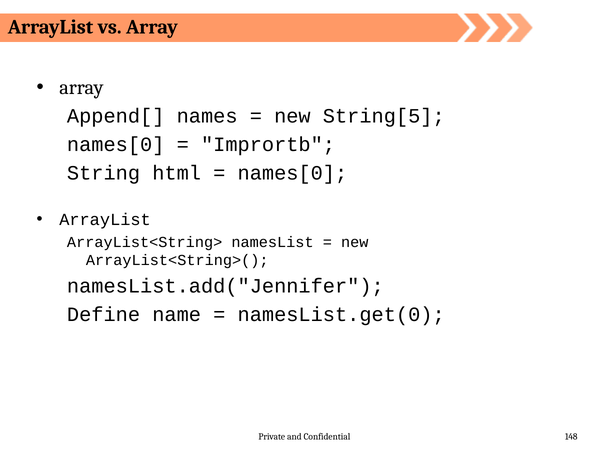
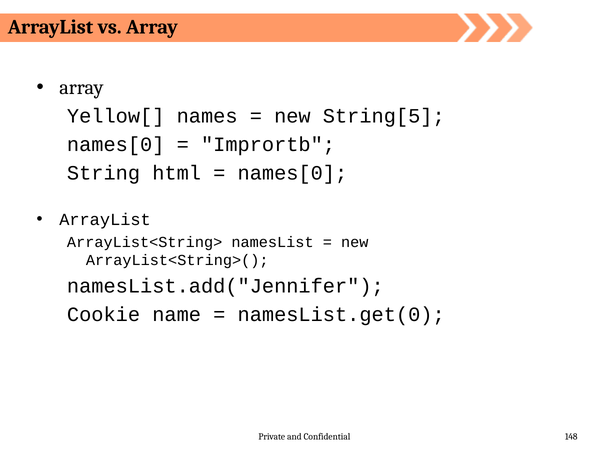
Append[: Append[ -> Yellow[
Define: Define -> Cookie
